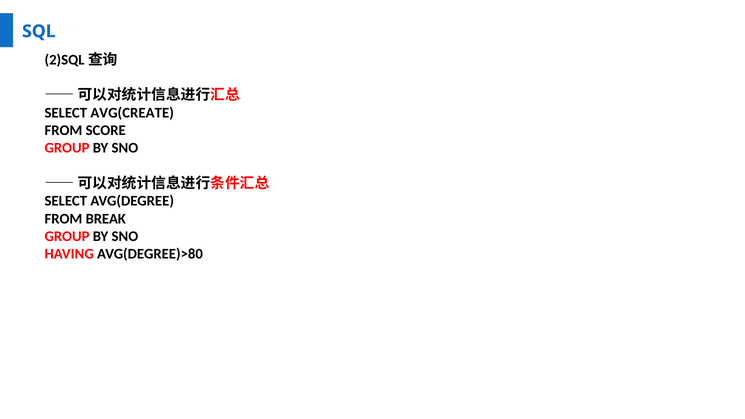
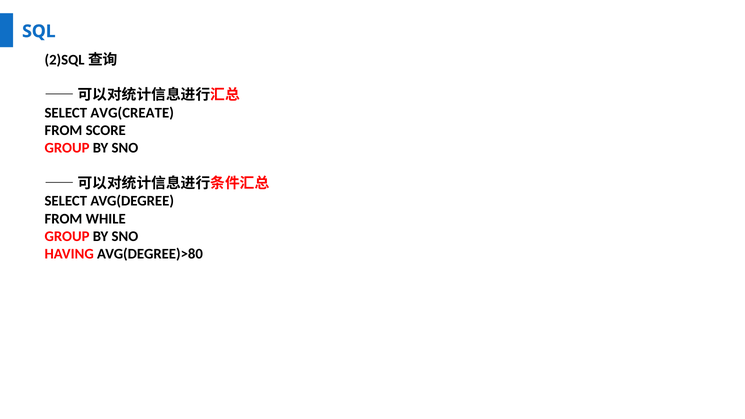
BREAK: BREAK -> WHILE
